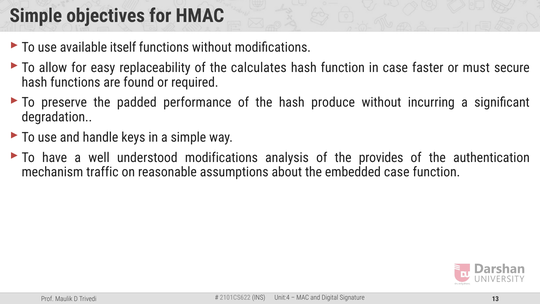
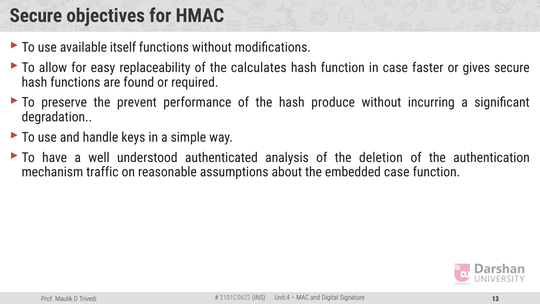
Simple at (36, 16): Simple -> Secure
must: must -> gives
padded: padded -> prevent
understood modifications: modifications -> authenticated
provides: provides -> deletion
